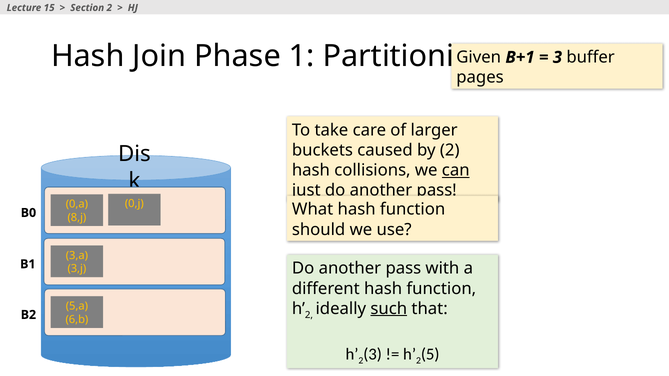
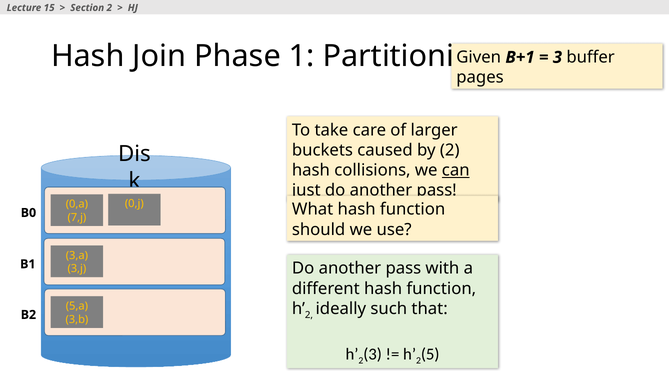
8,j: 8,j -> 7,j
such underline: present -> none
6,b: 6,b -> 3,b
